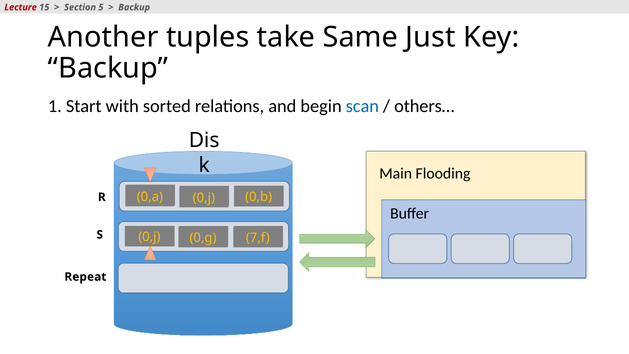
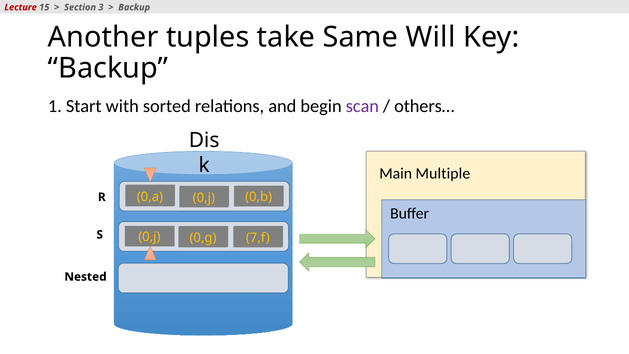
5: 5 -> 3
Just: Just -> Will
scan colour: blue -> purple
Flooding: Flooding -> Multiple
Repeat: Repeat -> Nested
